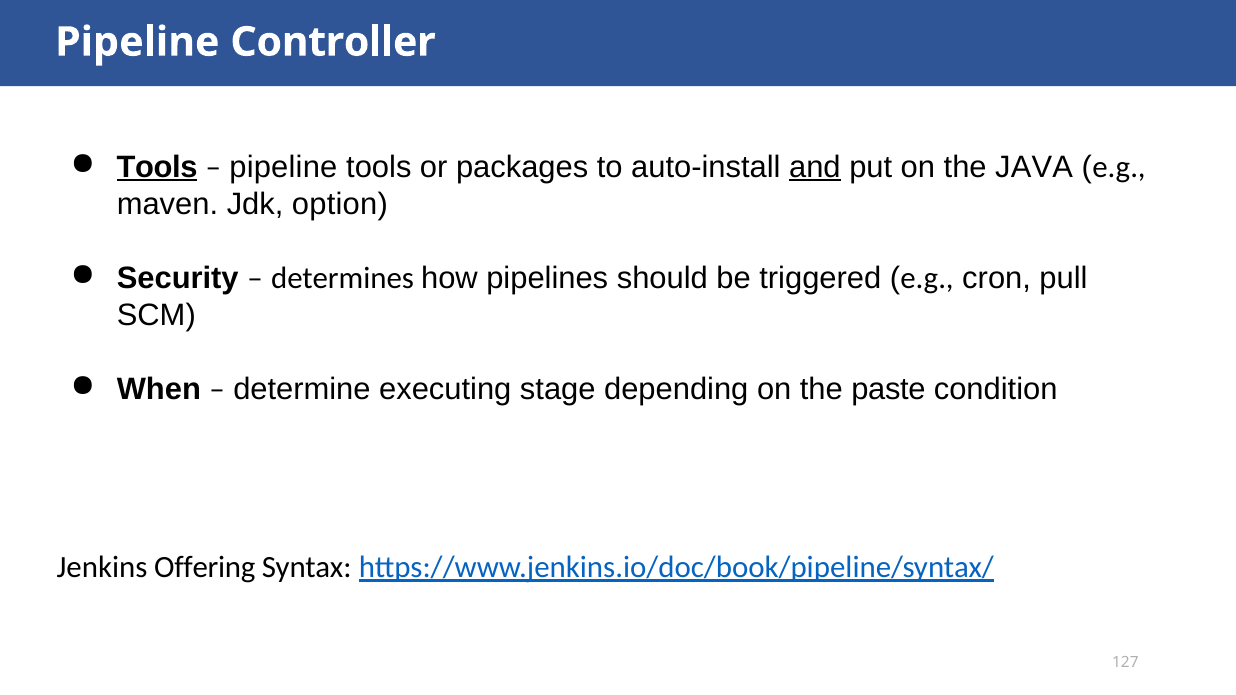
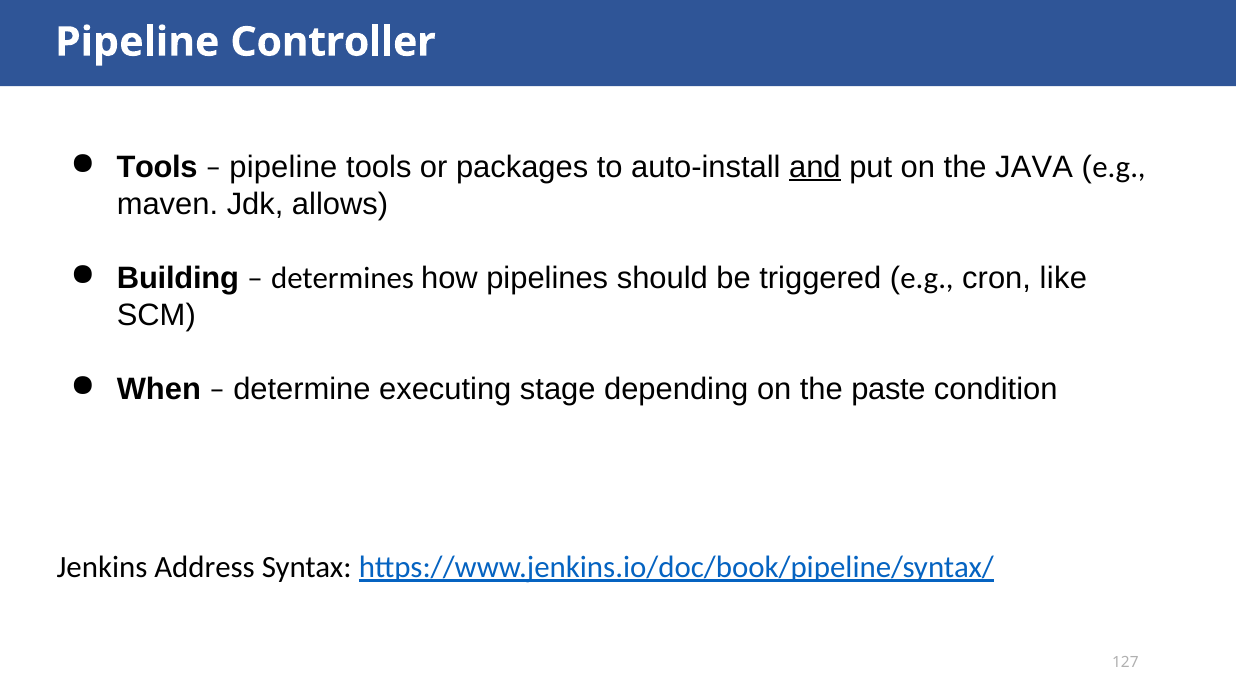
Tools at (157, 167) underline: present -> none
option: option -> allows
Security: Security -> Building
pull: pull -> like
Offering: Offering -> Address
